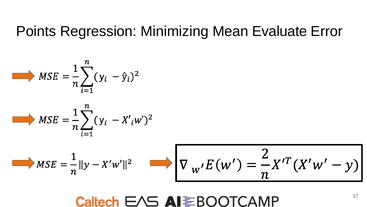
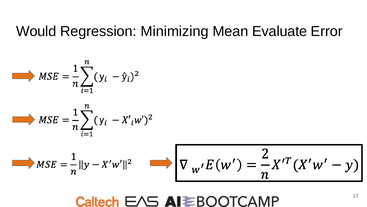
Points: Points -> Would
